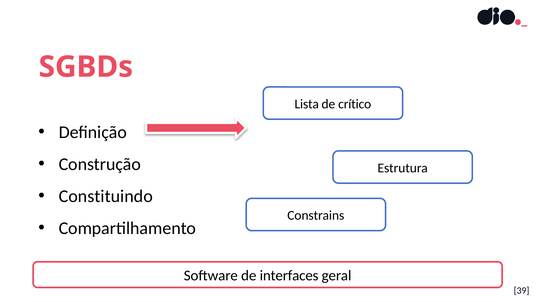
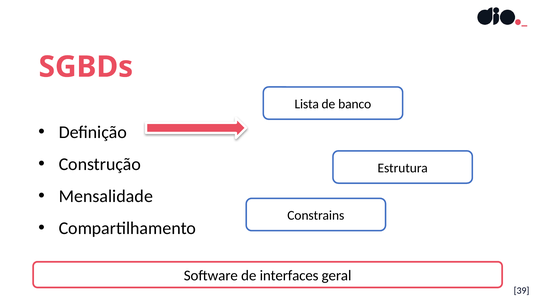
crítico: crítico -> banco
Constituindo: Constituindo -> Mensalidade
